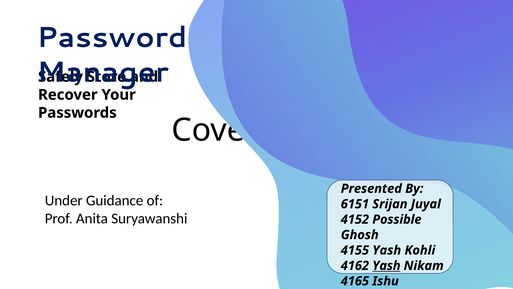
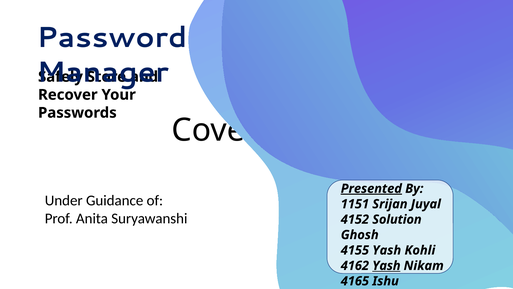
Presented underline: none -> present
6151: 6151 -> 1151
Possible: Possible -> Solution
